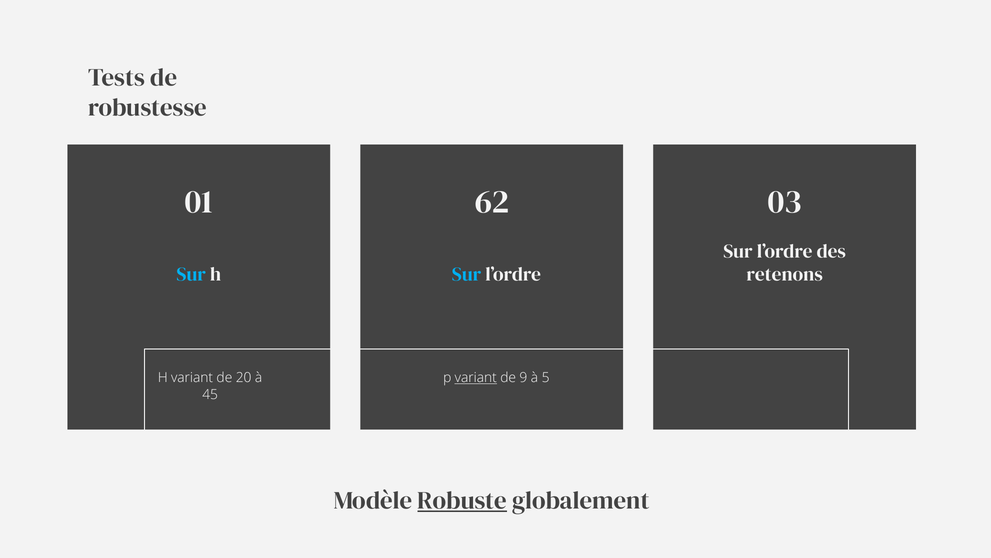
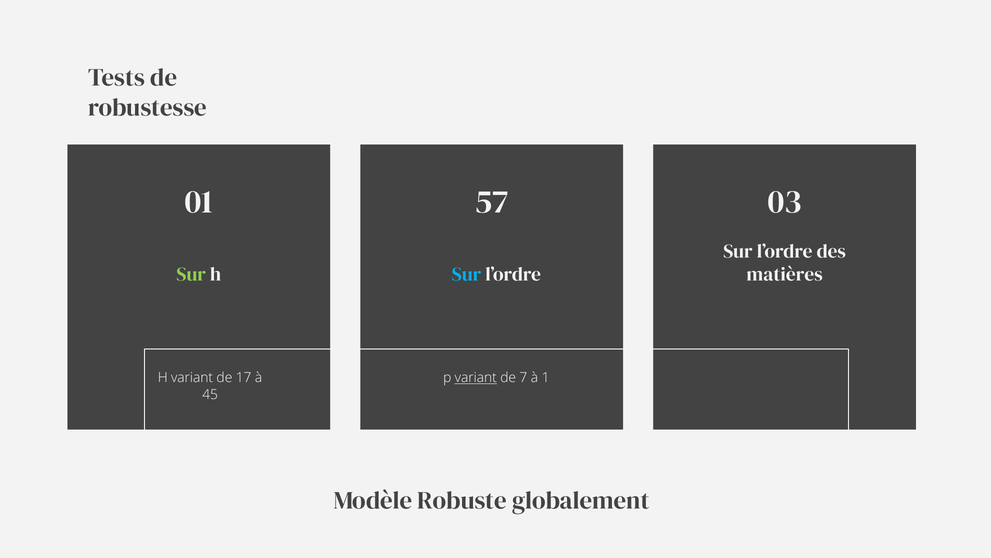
62: 62 -> 57
Sur at (191, 274) colour: light blue -> light green
retenons: retenons -> matières
9: 9 -> 7
5: 5 -> 1
20: 20 -> 17
Robuste underline: present -> none
